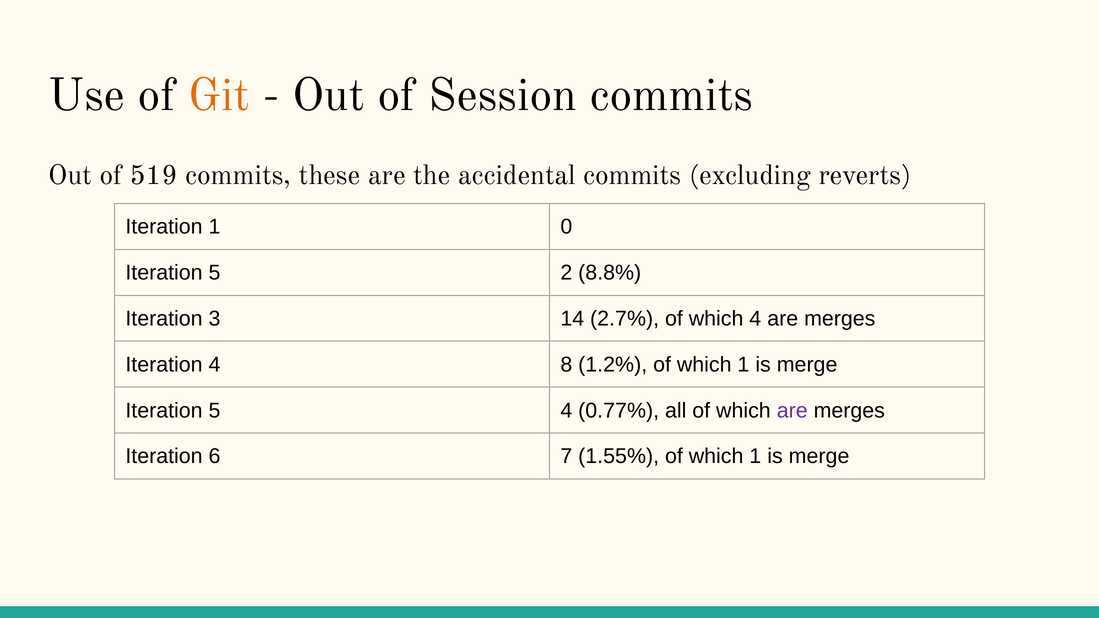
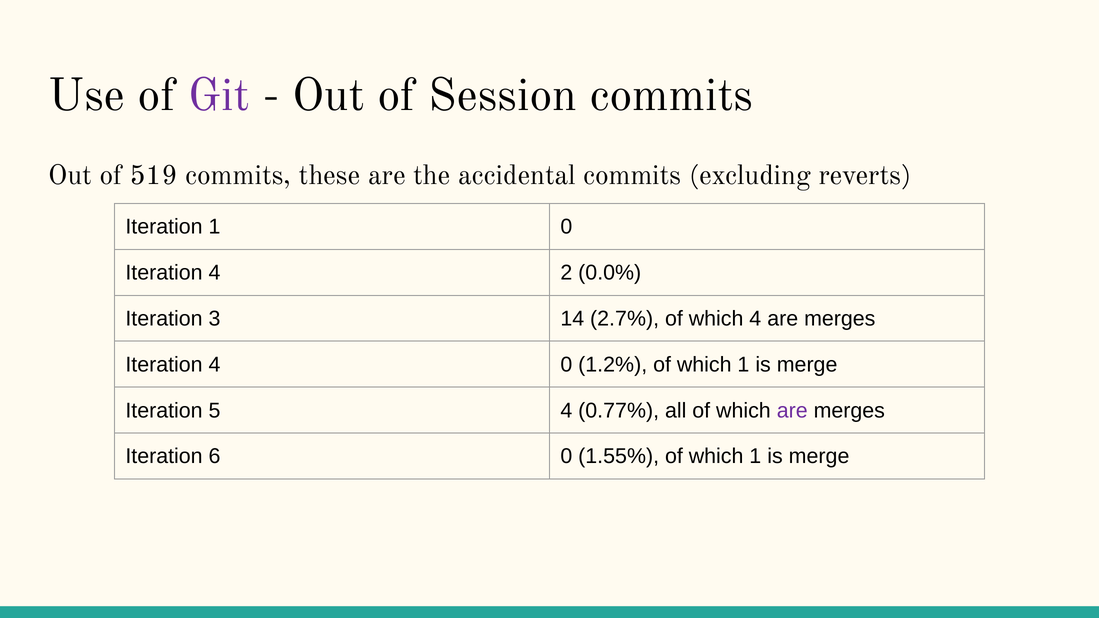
Git colour: orange -> purple
5 at (215, 273): 5 -> 4
8.8%: 8.8% -> 0.0%
4 8: 8 -> 0
6 7: 7 -> 0
